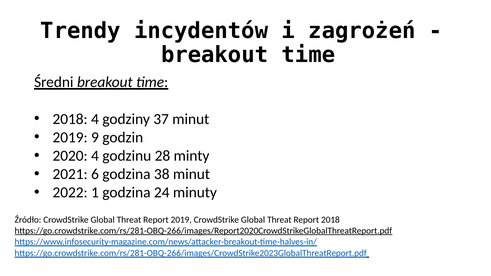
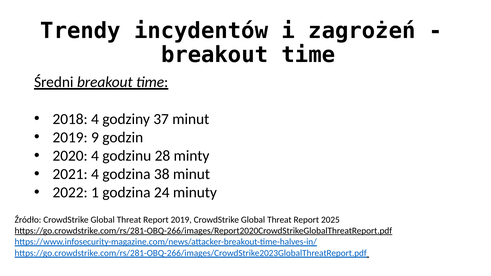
2021 6: 6 -> 4
Report 2018: 2018 -> 2025
